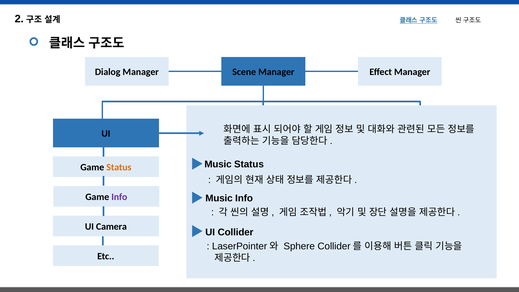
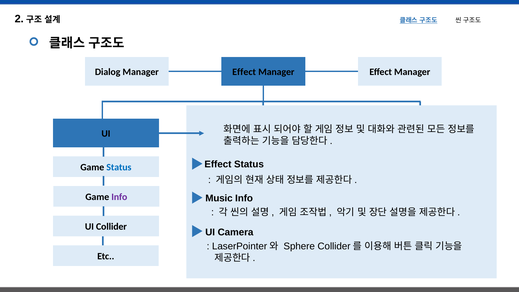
Scene at (244, 72): Scene -> Effect
Music at (218, 164): Music -> Effect
Status at (119, 167) colour: orange -> blue
Camera: Camera -> Collider
Collider: Collider -> Camera
